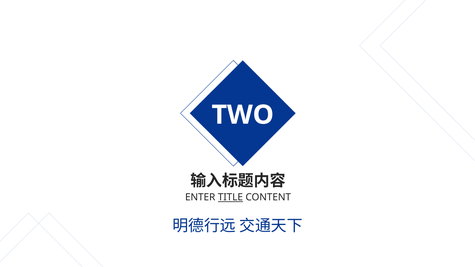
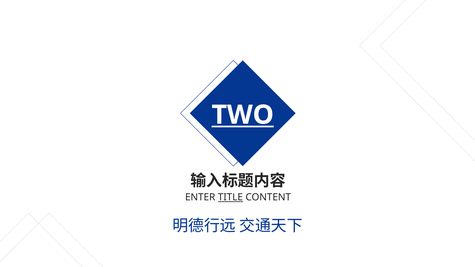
TWO underline: none -> present
